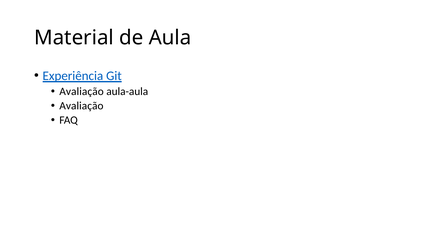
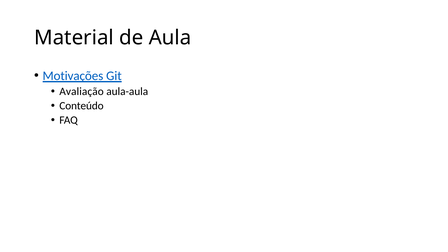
Experiência: Experiência -> Motivações
Avaliação at (81, 106): Avaliação -> Conteúdo
